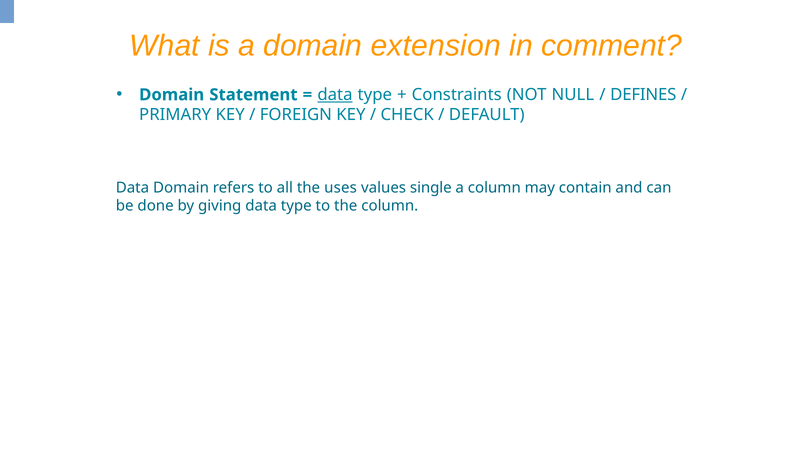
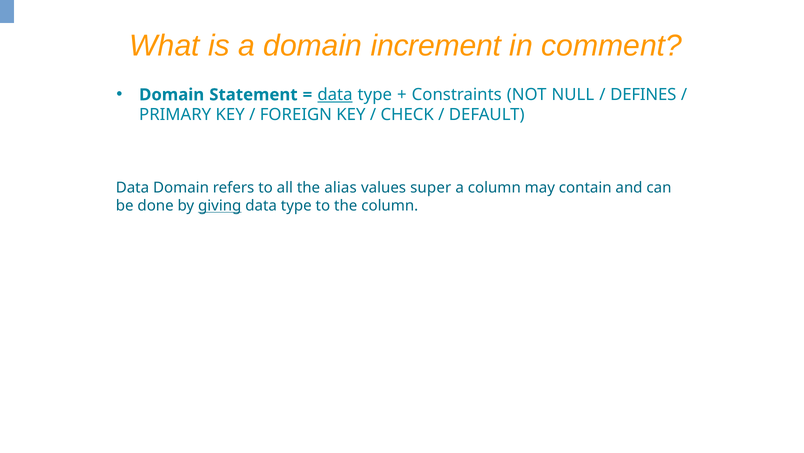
extension: extension -> increment
uses: uses -> alias
single: single -> super
giving underline: none -> present
